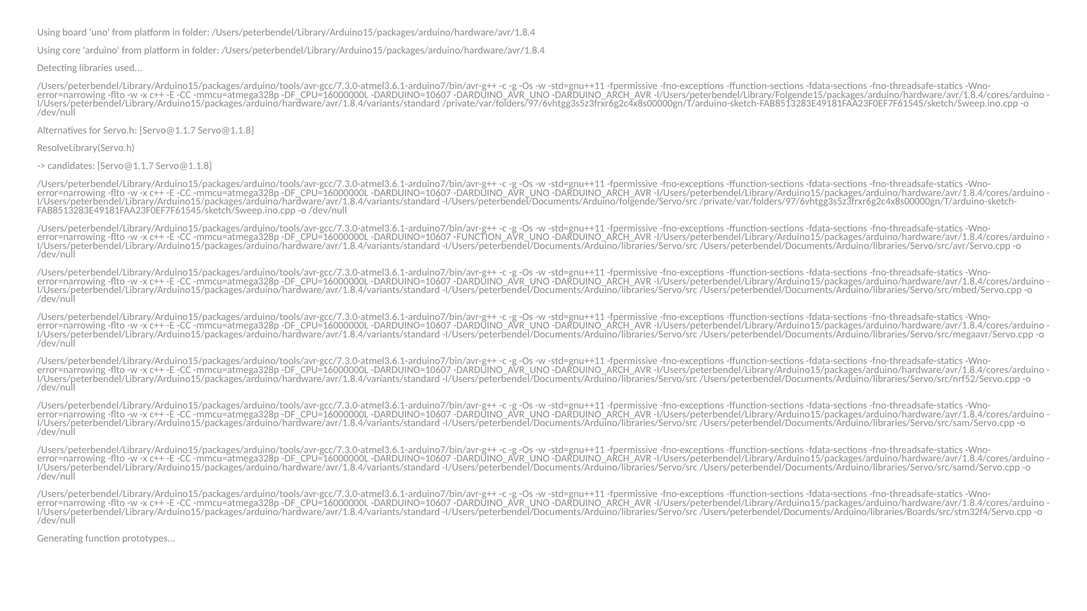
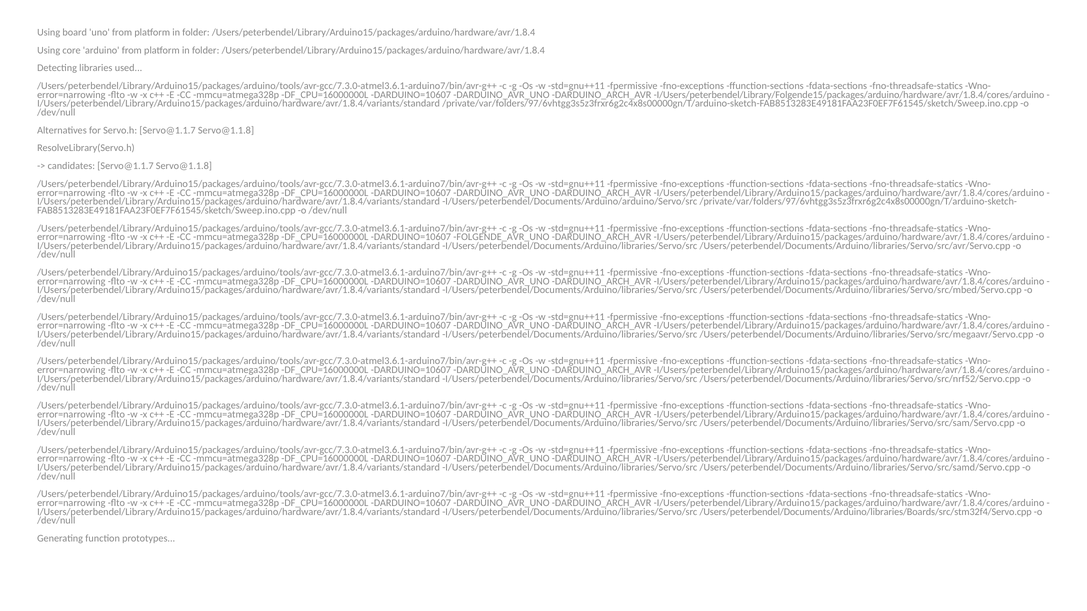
I/Users/peterbendel/Documents/Arduino/folgende/Servo/src: I/Users/peterbendel/Documents/Arduino/folgende/Servo/src -> I/Users/peterbendel/Documents/Arduino/arduino/Servo/src
FUNCTION_AVR_UNO: FUNCTION_AVR_UNO -> FOLGENDE_AVR_UNO
